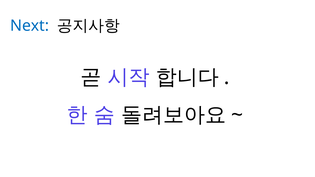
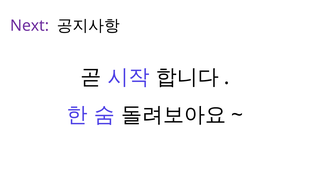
Next colour: blue -> purple
